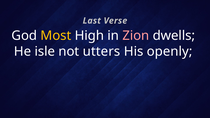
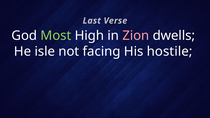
Most colour: yellow -> light green
utters: utters -> facing
openly: openly -> hostile
